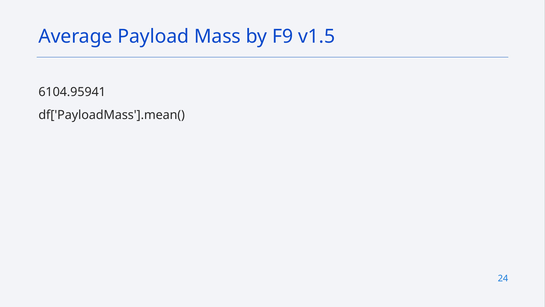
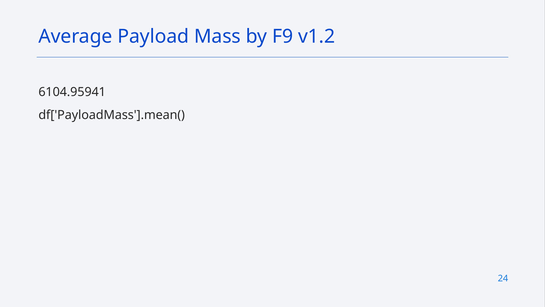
v1.5: v1.5 -> v1.2
